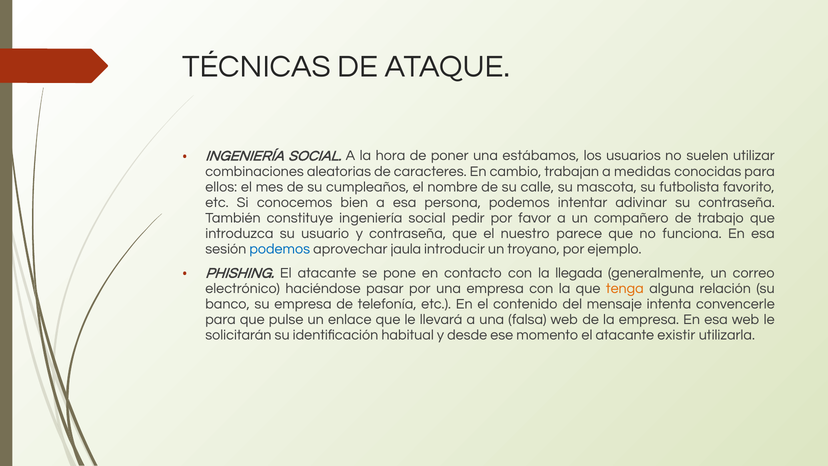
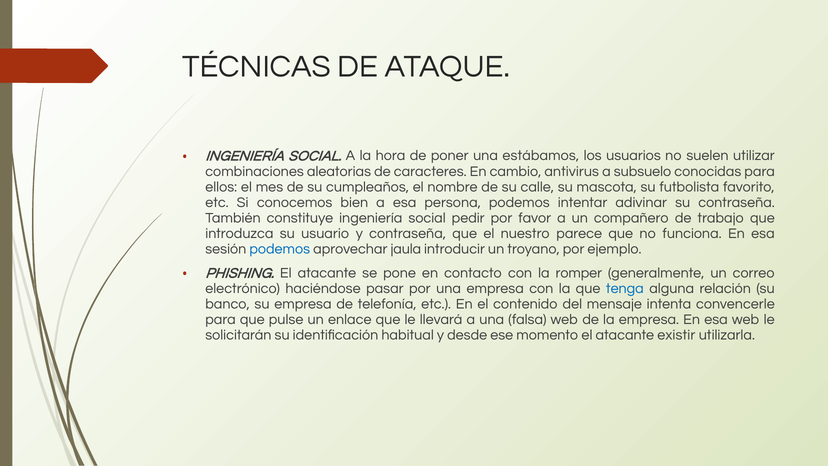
trabajan: trabajan -> antivirus
medidas: medidas -> subsuelo
llegada: llegada -> romper
tenga colour: orange -> blue
